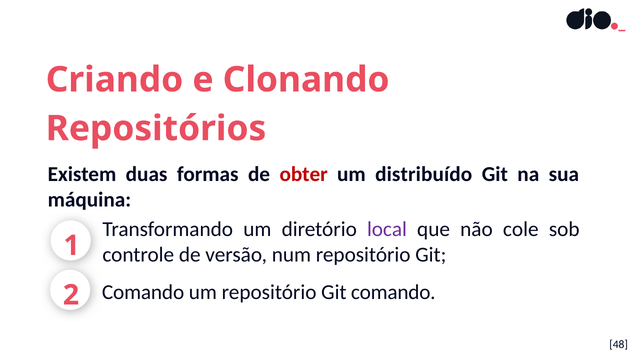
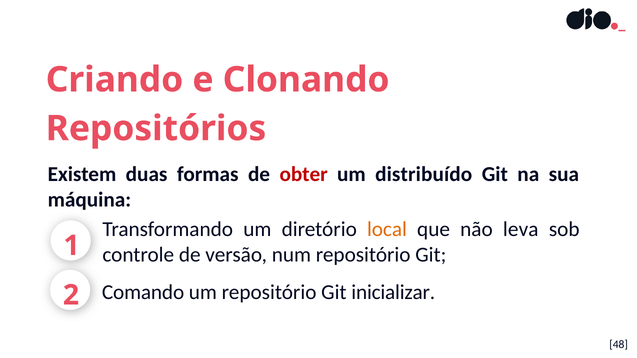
local colour: purple -> orange
cole: cole -> leva
Git comando: comando -> inicializar
